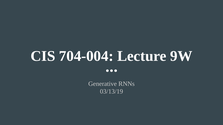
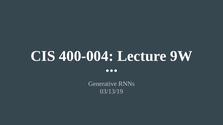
704-004: 704-004 -> 400-004
